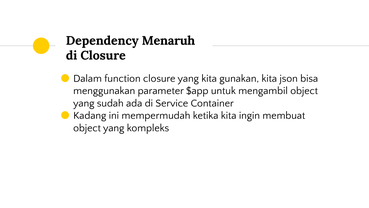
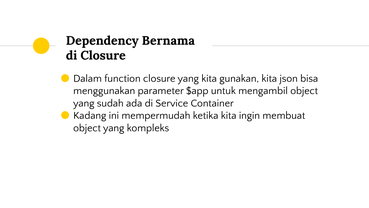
Menaruh: Menaruh -> Bernama
